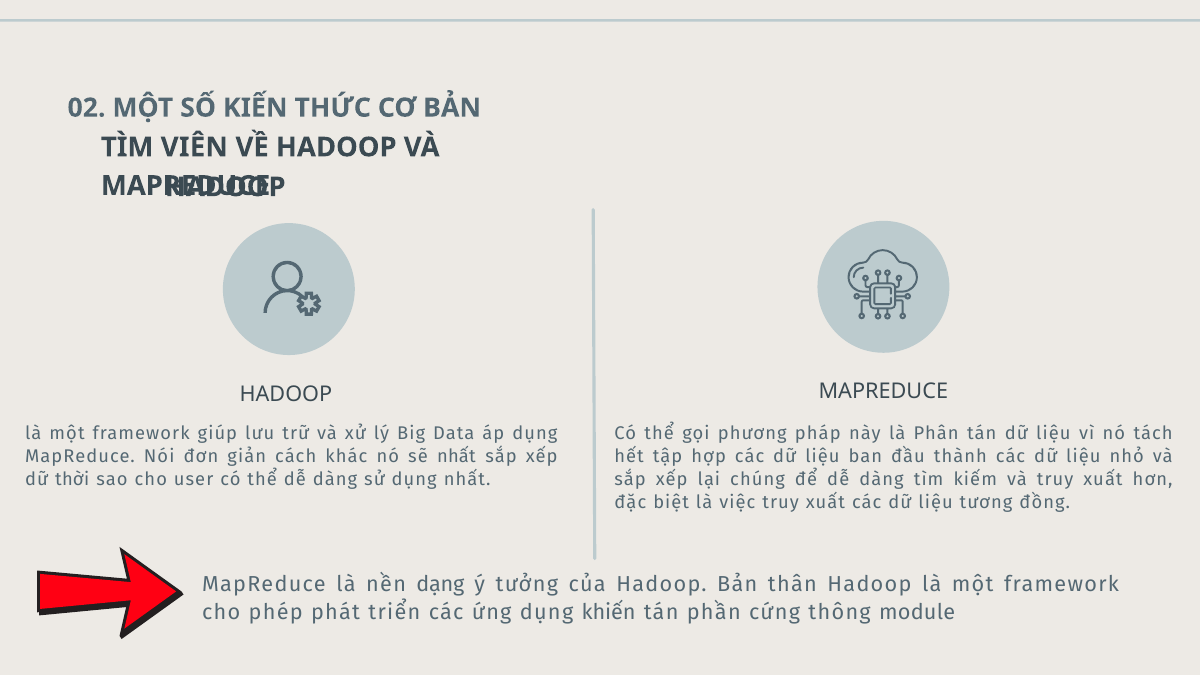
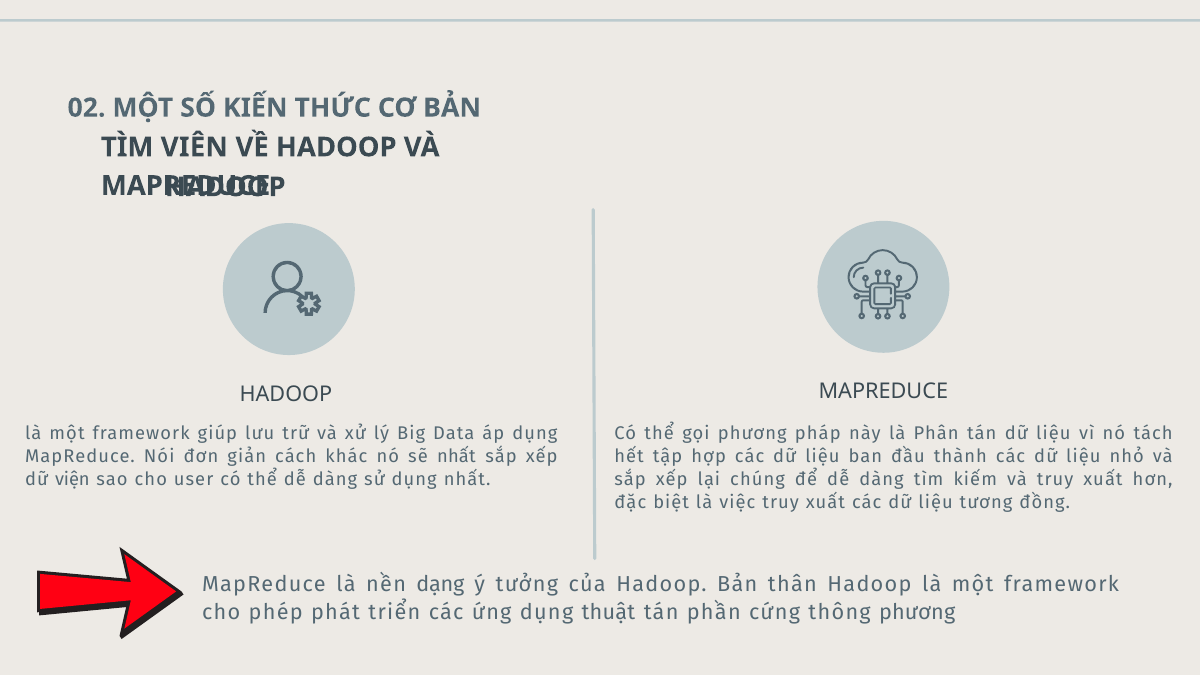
thời: thời -> viện
khiến: khiến -> thuật
thông module: module -> phương
